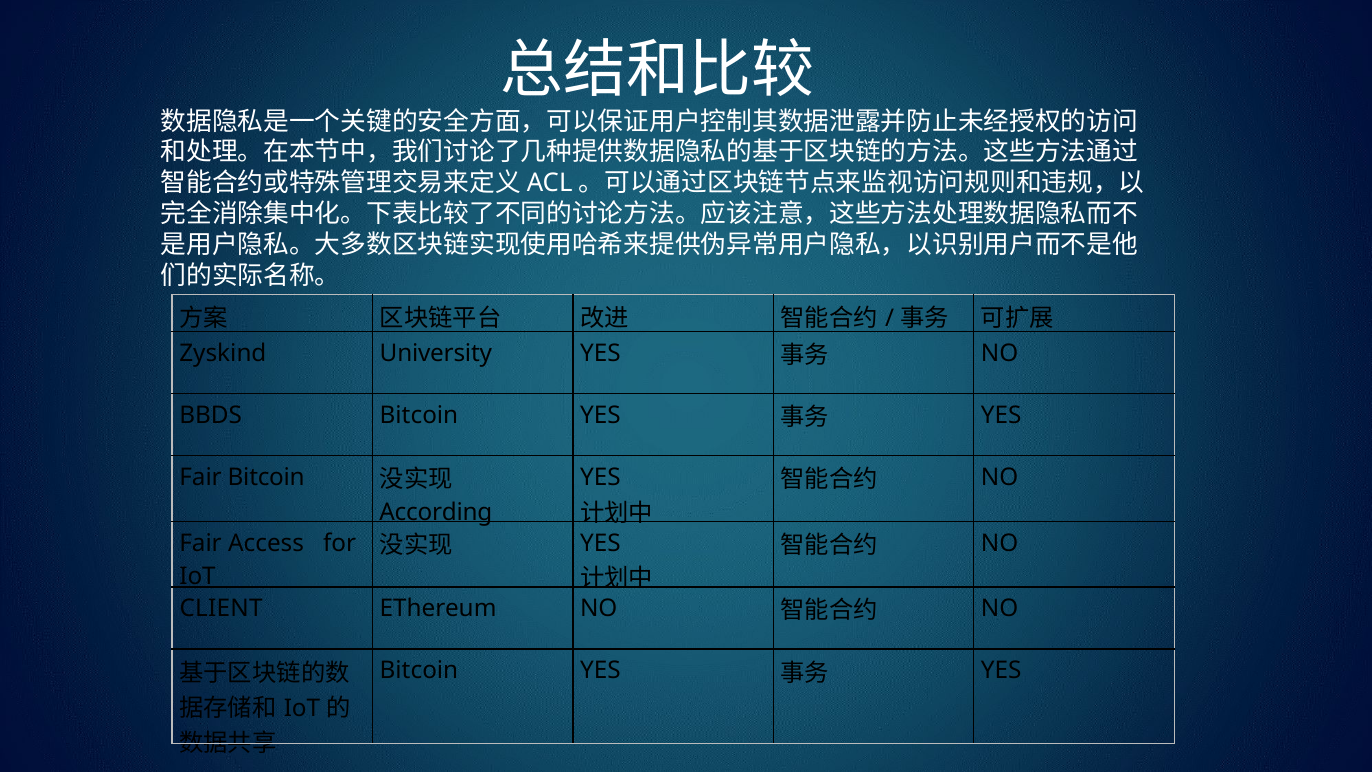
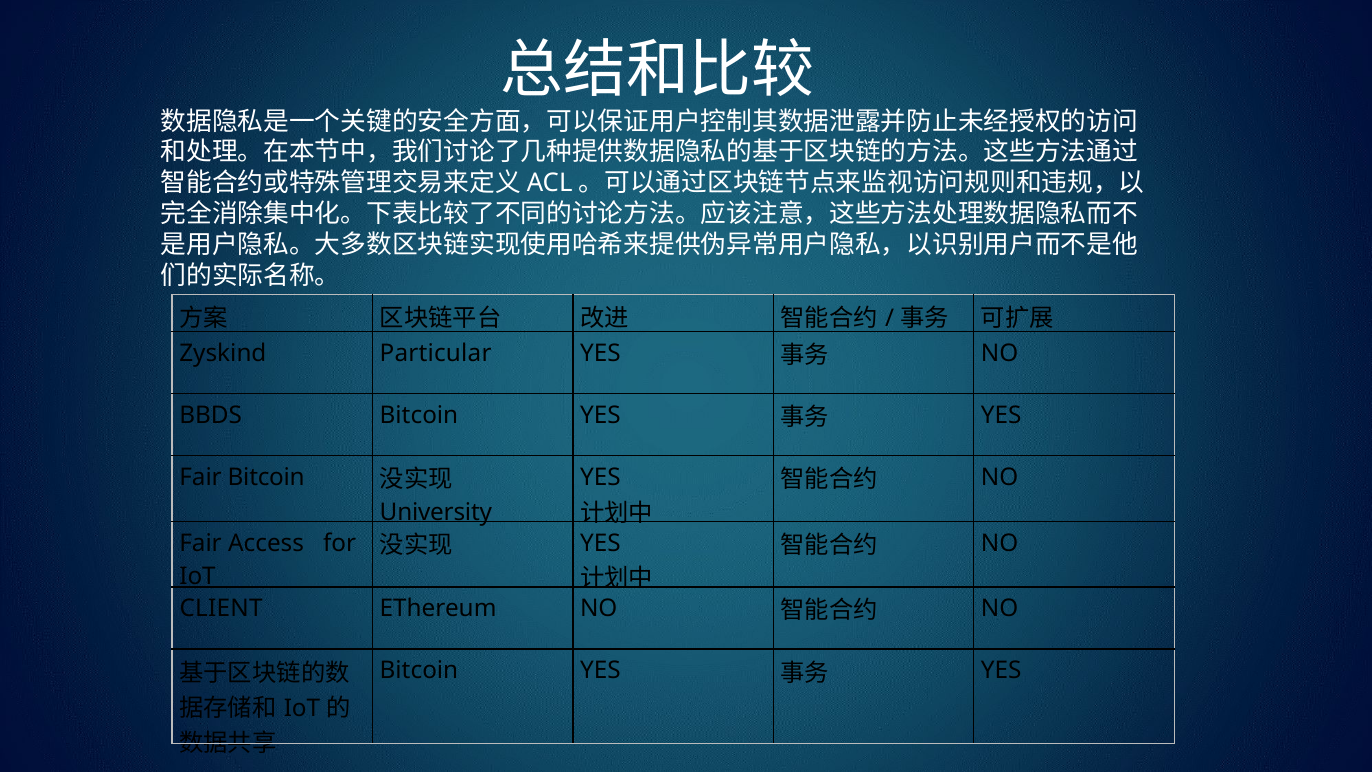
University: University -> Particular
According: According -> University
